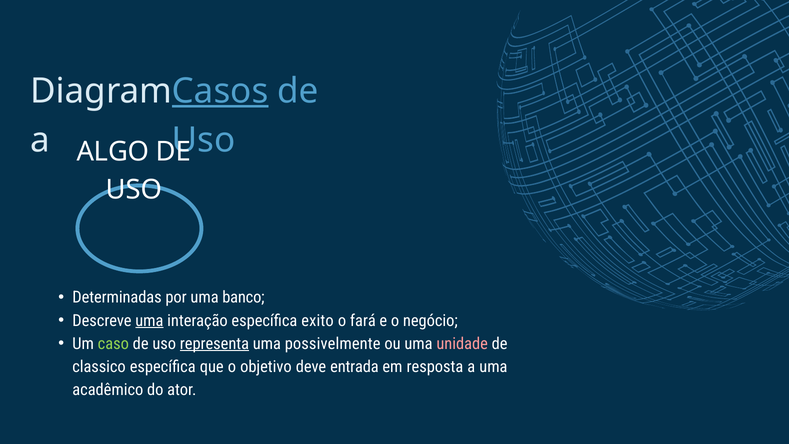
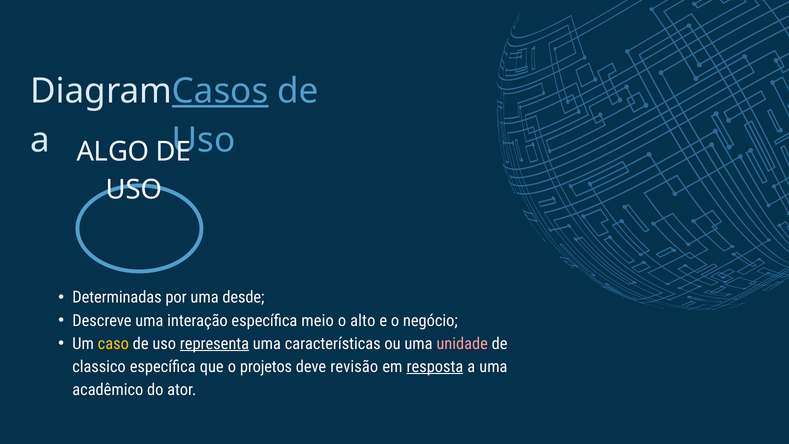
banco: banco -> desde
uma at (149, 320) underline: present -> none
exito: exito -> meio
fará: fará -> alto
caso colour: light green -> yellow
possivelmente: possivelmente -> características
objetivo: objetivo -> projetos
entrada: entrada -> revisão
resposta underline: none -> present
